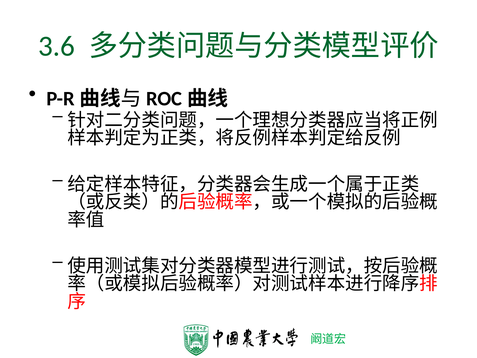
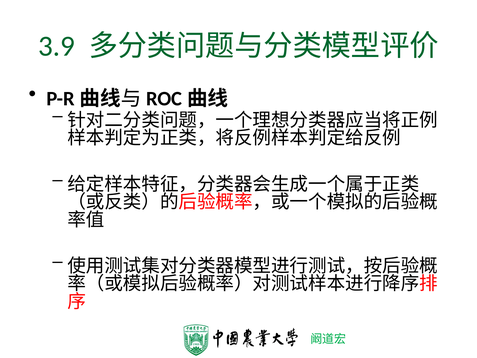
3.6: 3.6 -> 3.9
